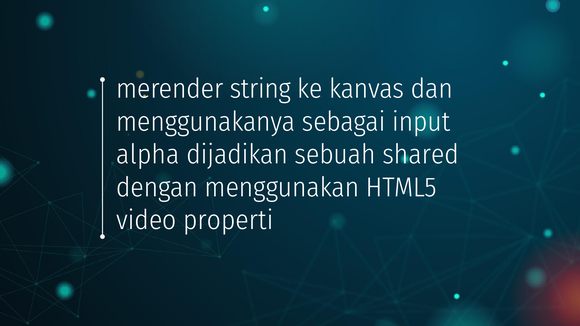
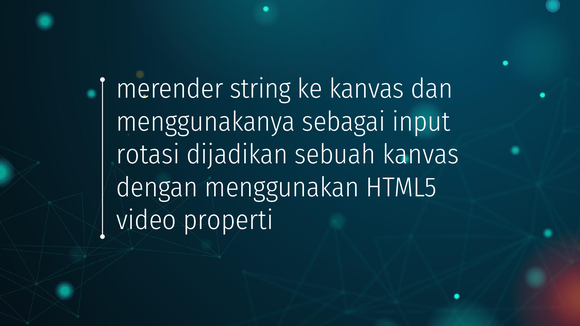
alpha: alpha -> rotasi
sebuah shared: shared -> kanvas
